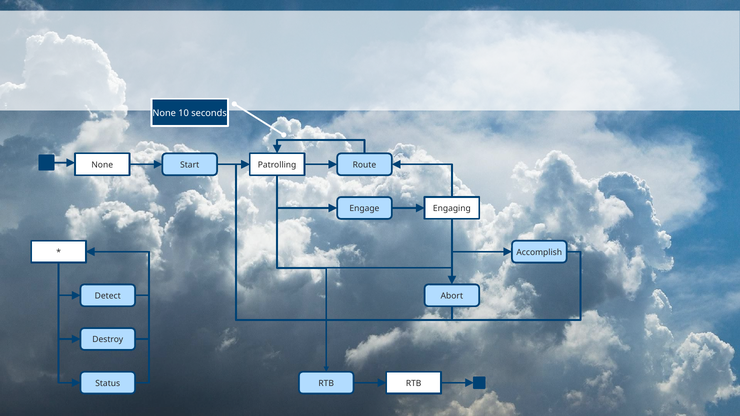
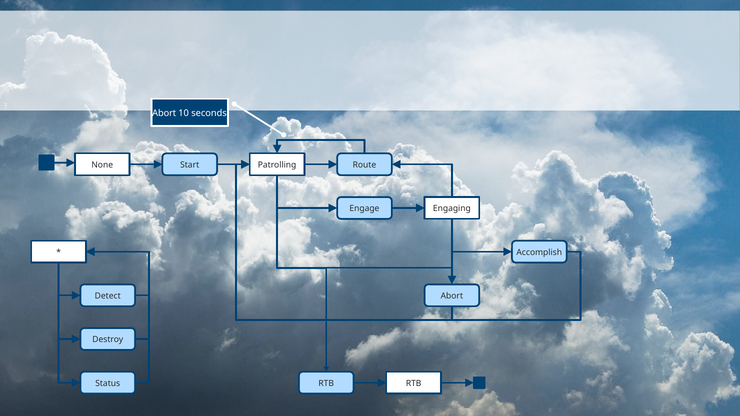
None at (164, 113): None -> Abort
